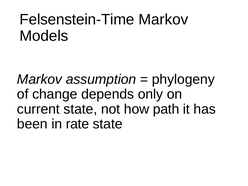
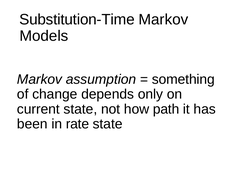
Felsenstein-Time: Felsenstein-Time -> Substitution-Time
phylogeny: phylogeny -> something
